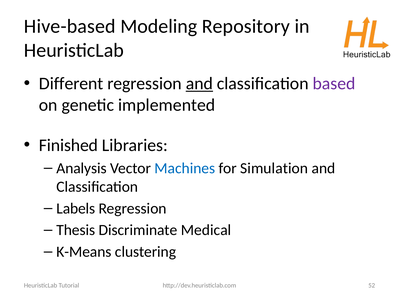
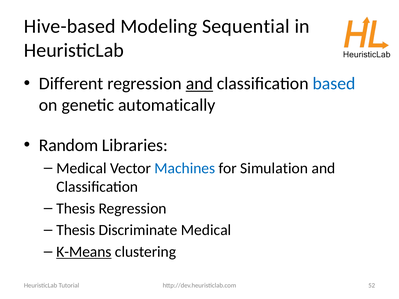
Repository: Repository -> Sequential
based colour: purple -> blue
implemented: implemented -> automatically
Finished: Finished -> Random
Analysis at (82, 168): Analysis -> Medical
Labels at (76, 209): Labels -> Thesis
K-Means underline: none -> present
